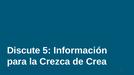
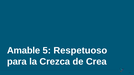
Discute: Discute -> Amable
Información: Información -> Respetuoso
